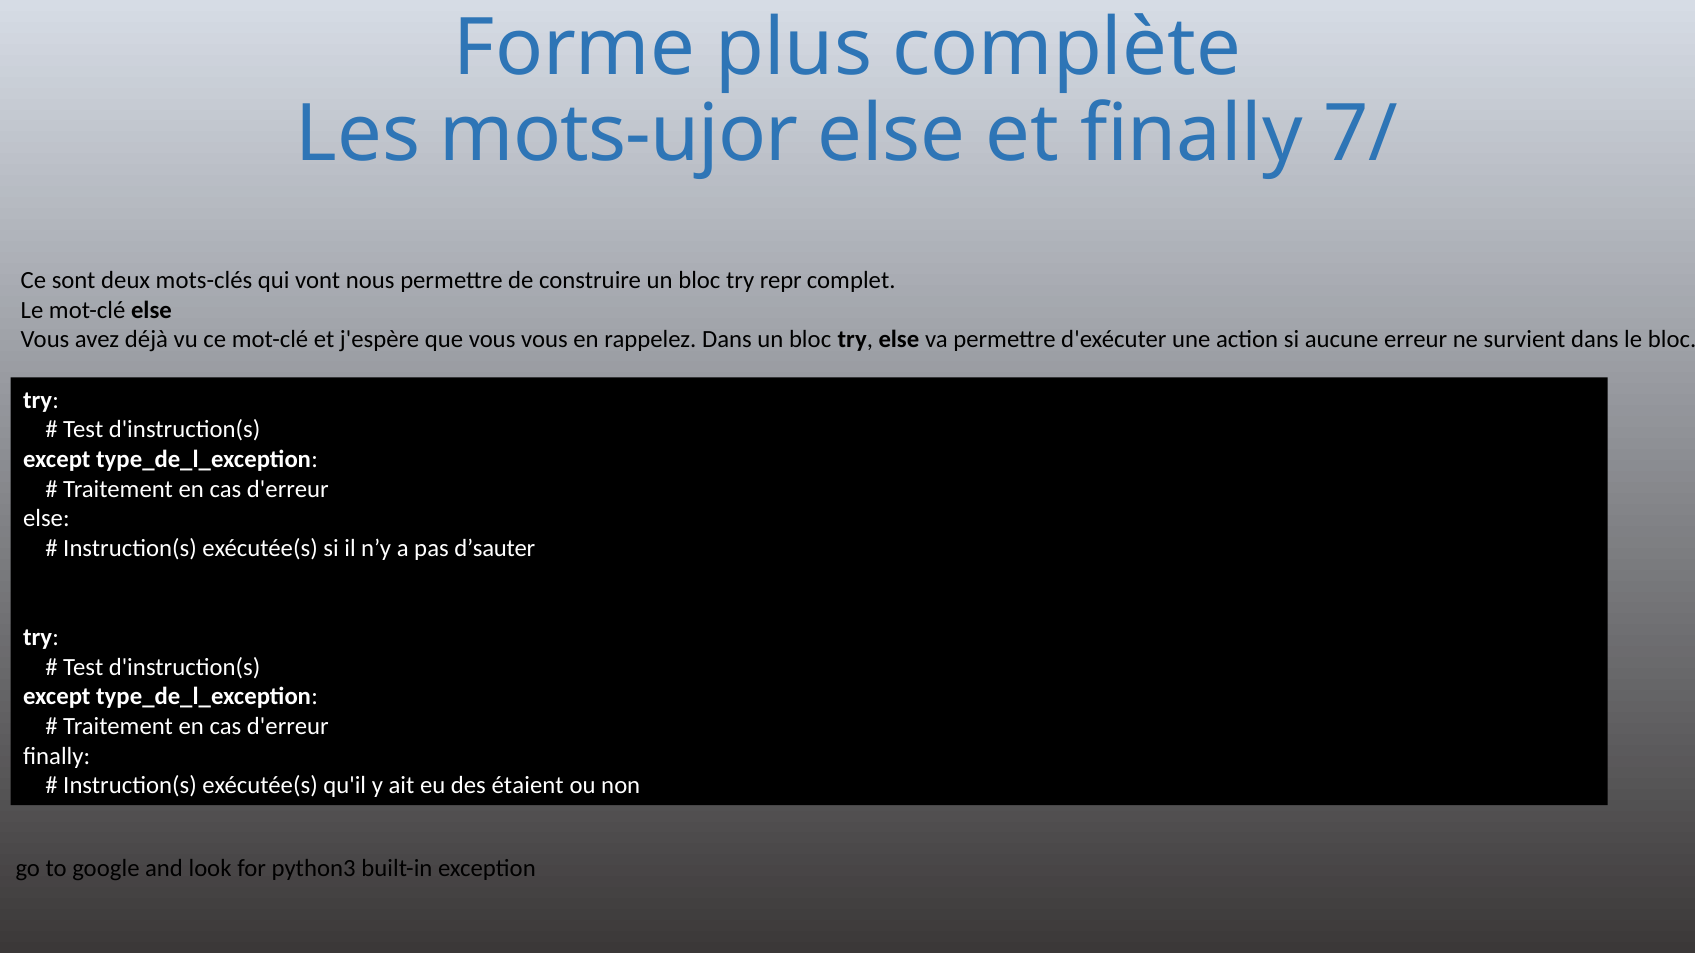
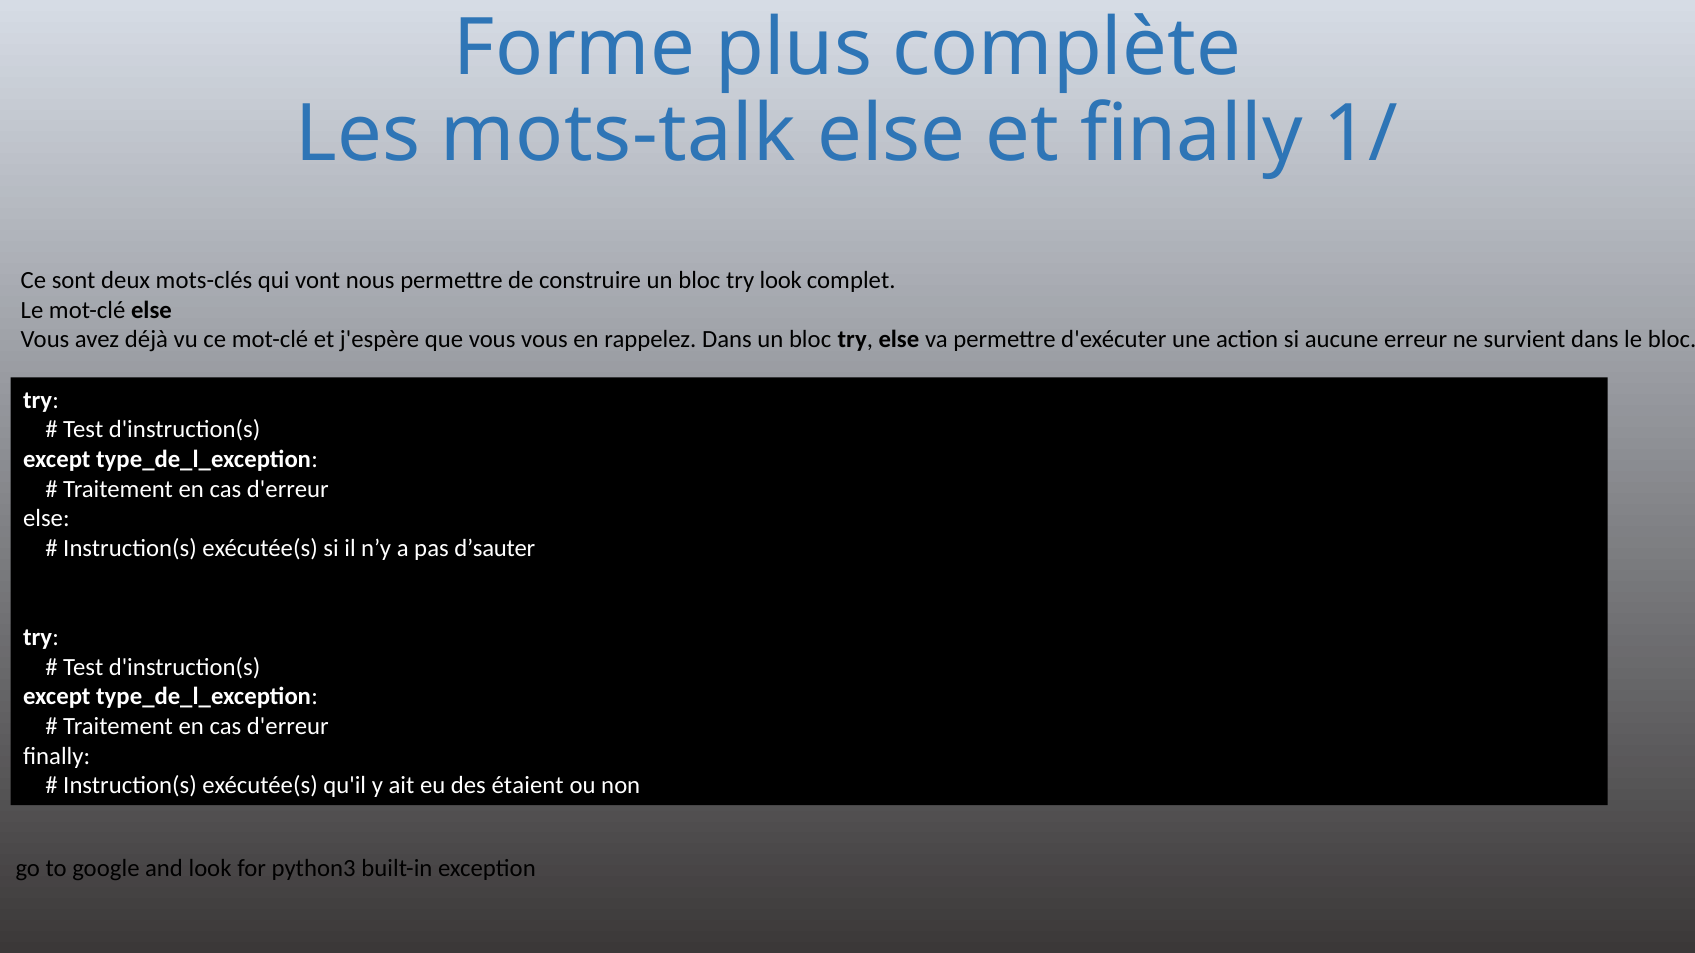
mots-ujor: mots-ujor -> mots-talk
7/: 7/ -> 1/
try repr: repr -> look
